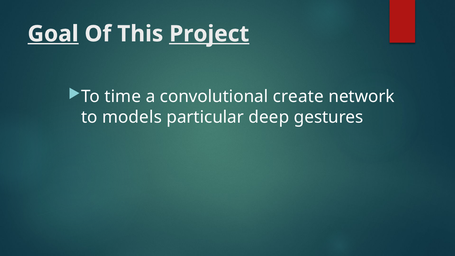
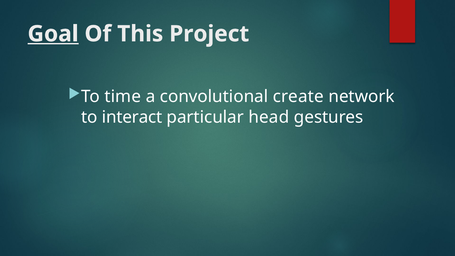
Project underline: present -> none
models: models -> interact
deep: deep -> head
